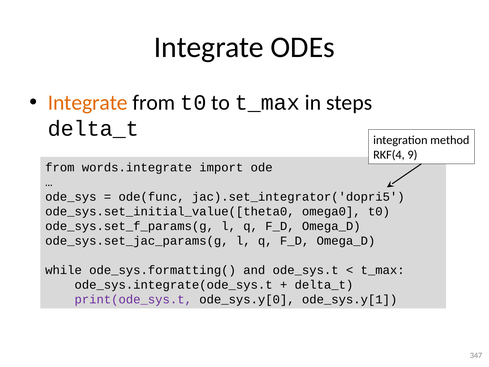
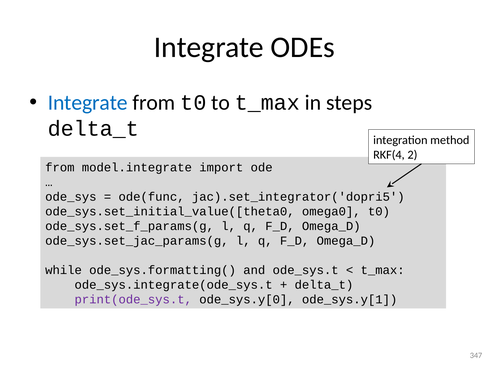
Integrate at (88, 103) colour: orange -> blue
9: 9 -> 2
words.integrate: words.integrate -> model.integrate
